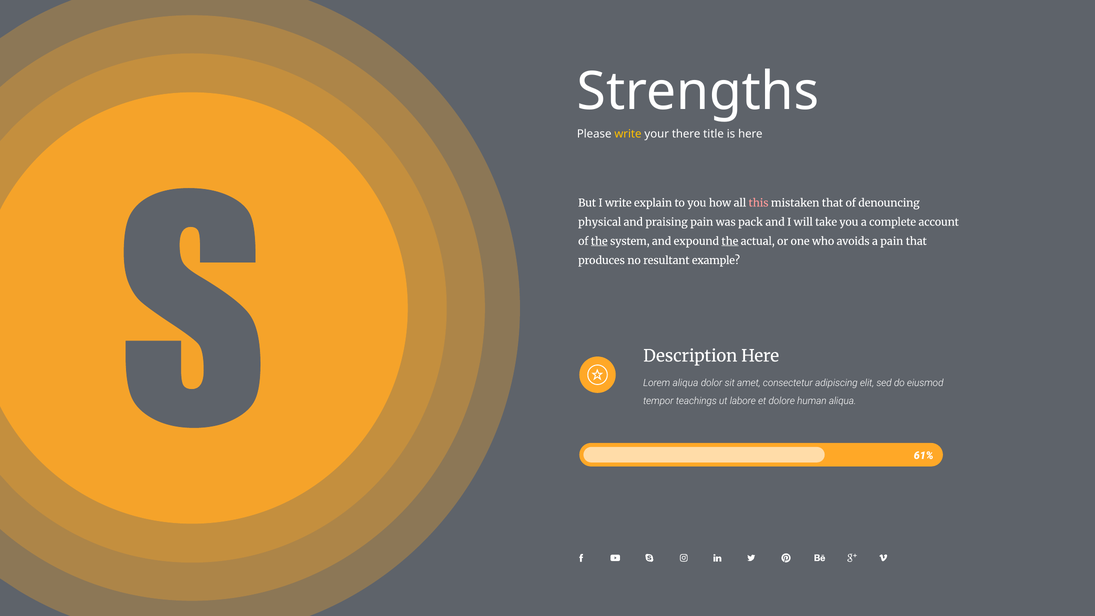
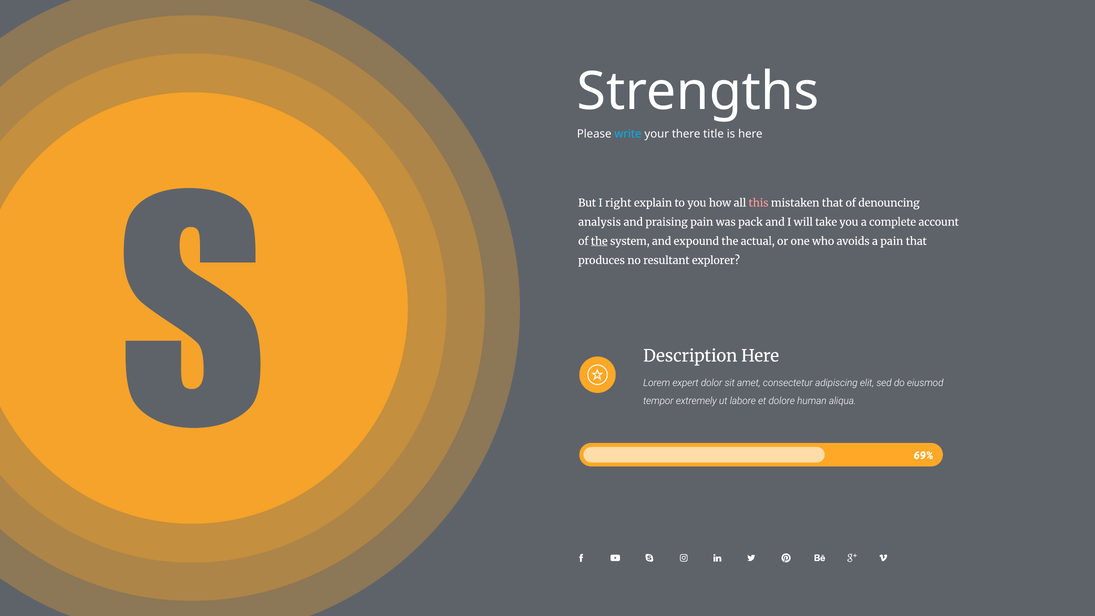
write at (628, 134) colour: yellow -> light blue
I write: write -> right
physical: physical -> analysis
the at (730, 241) underline: present -> none
example: example -> explorer
Lorem aliqua: aliqua -> expert
teachings: teachings -> extremely
61%: 61% -> 69%
